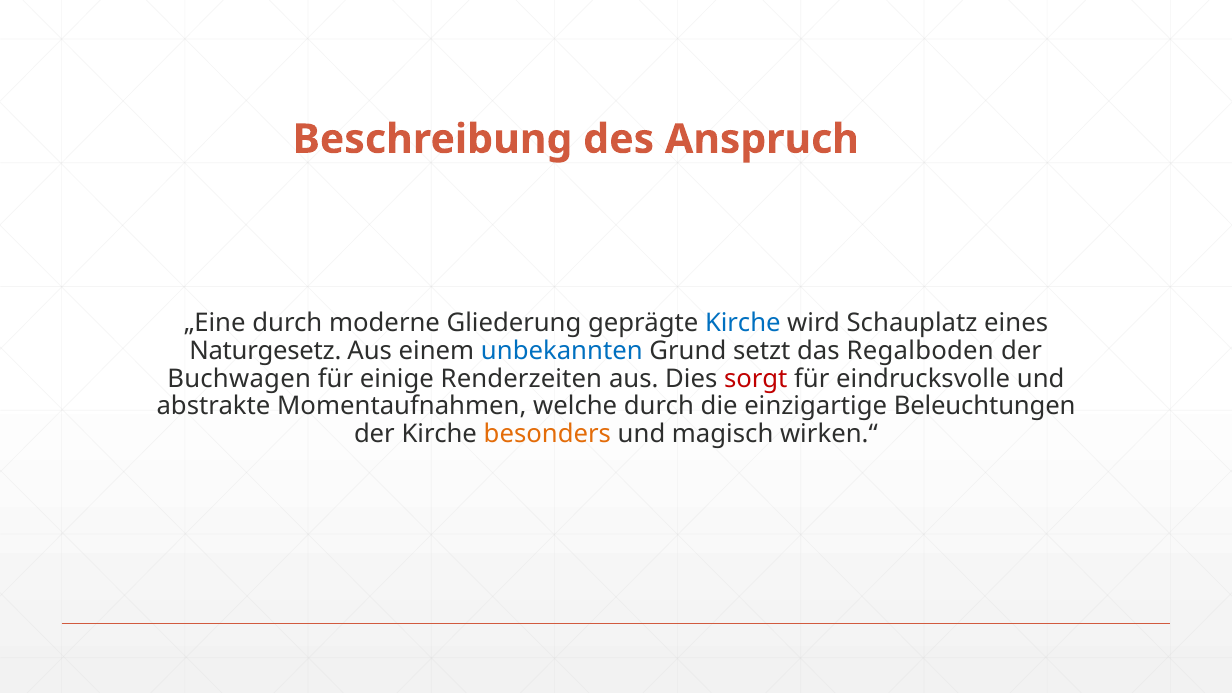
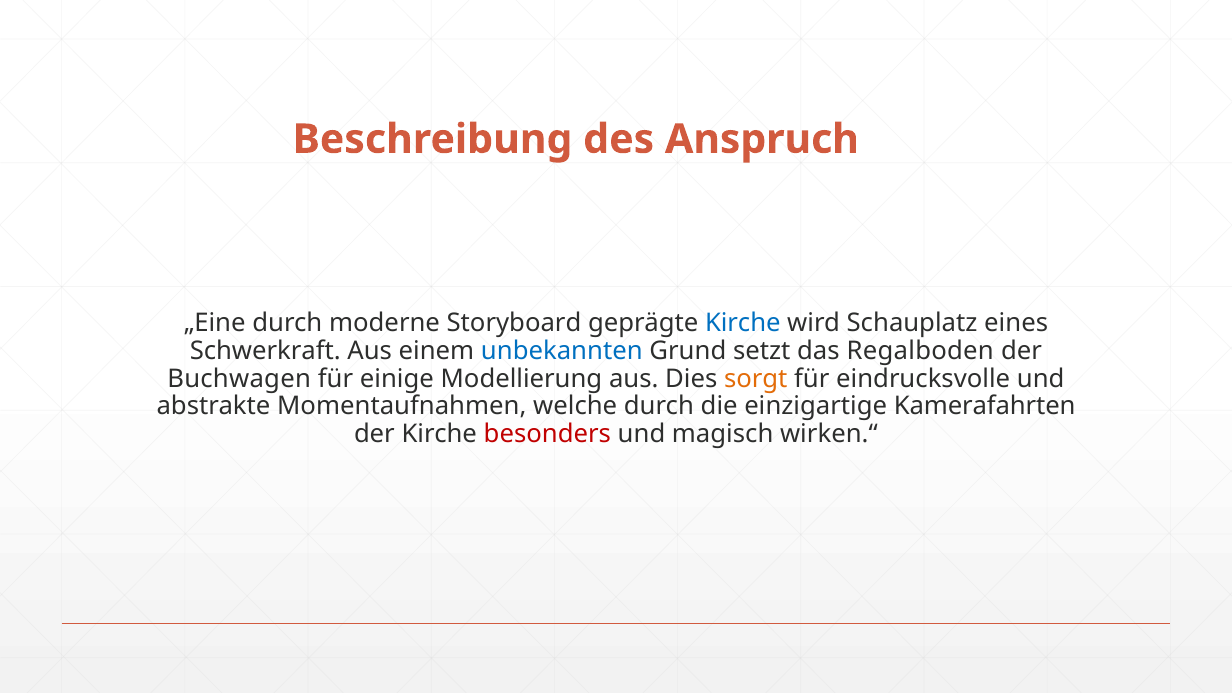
Gliederung: Gliederung -> Storyboard
Naturgesetz: Naturgesetz -> Schwerkraft
Renderzeiten: Renderzeiten -> Modellierung
sorgt colour: red -> orange
Beleuchtungen: Beleuchtungen -> Kamerafahrten
besonders colour: orange -> red
